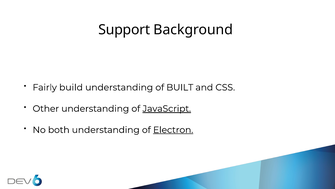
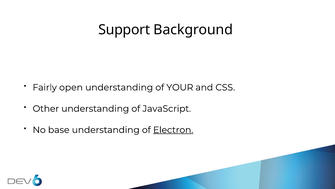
build: build -> open
BUILT: BUILT -> YOUR
JavaScript underline: present -> none
both: both -> base
